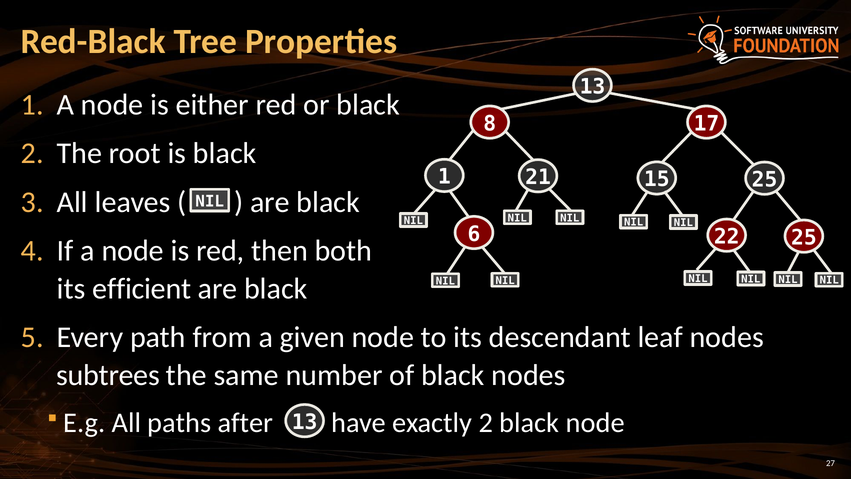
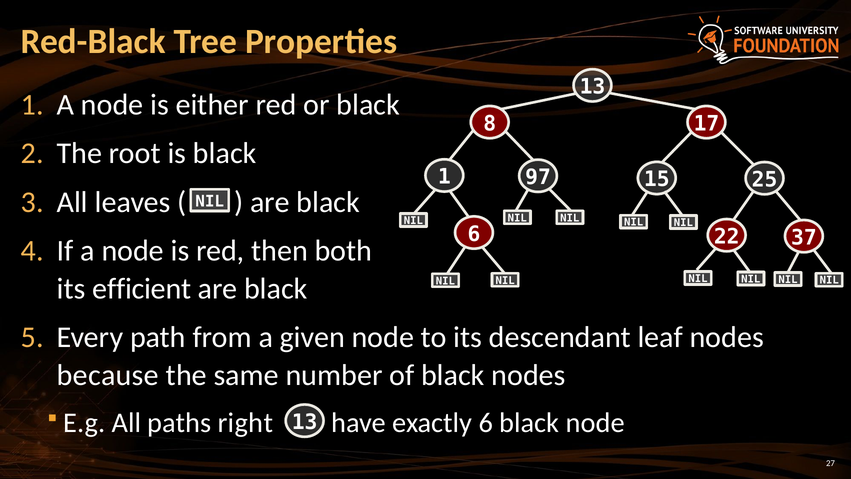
21: 21 -> 97
22 25: 25 -> 37
subtrees: subtrees -> because
after: after -> right
exactly 2: 2 -> 6
